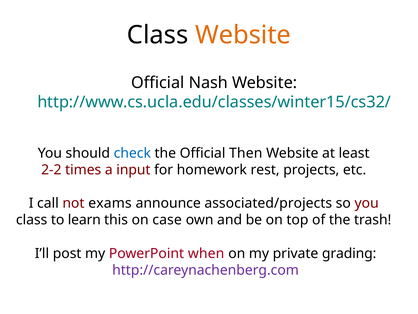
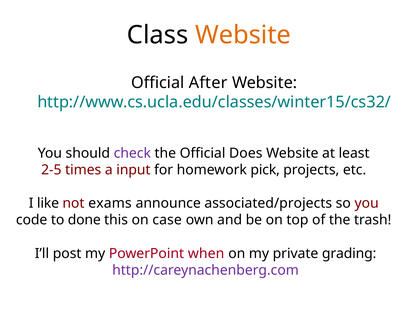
Nash: Nash -> After
check colour: blue -> purple
Then: Then -> Does
2-2: 2-2 -> 2-5
rest: rest -> pick
call: call -> like
class at (32, 220): class -> code
learn: learn -> done
